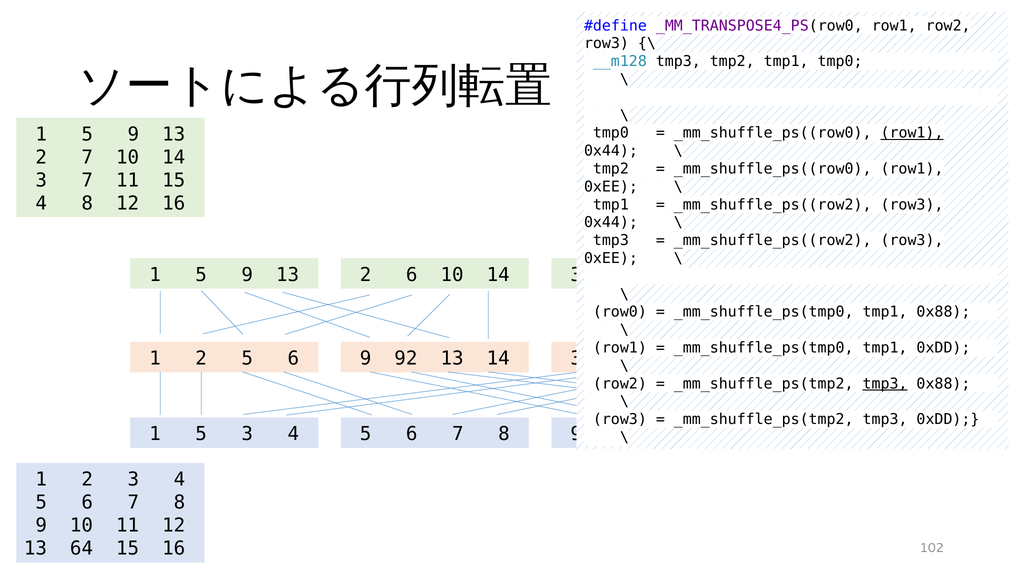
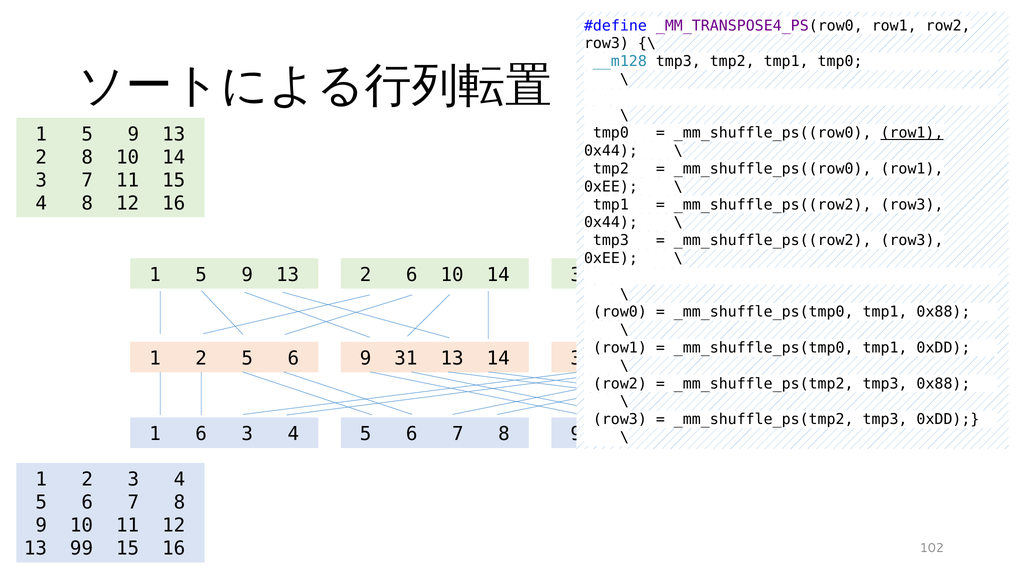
2 7: 7 -> 8
92: 92 -> 31
tmp3 at (885, 384) underline: present -> none
5 at (201, 434): 5 -> 6
64: 64 -> 99
